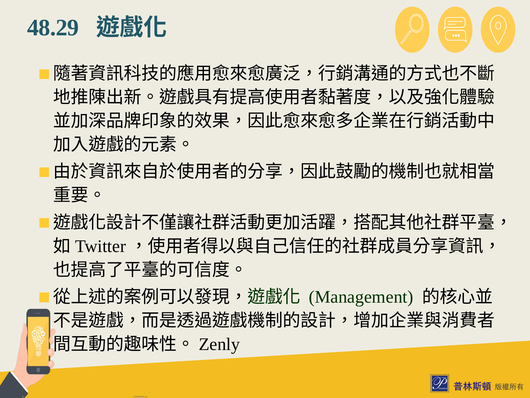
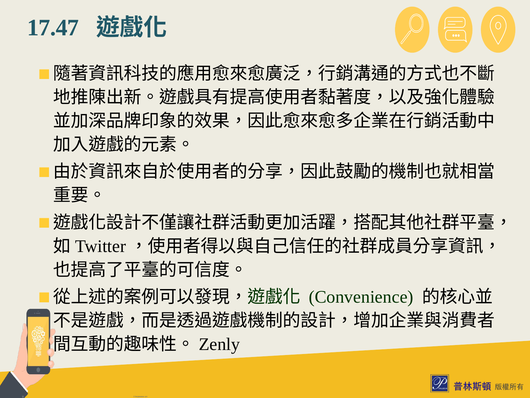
48.29: 48.29 -> 17.47
Management: Management -> Convenience
